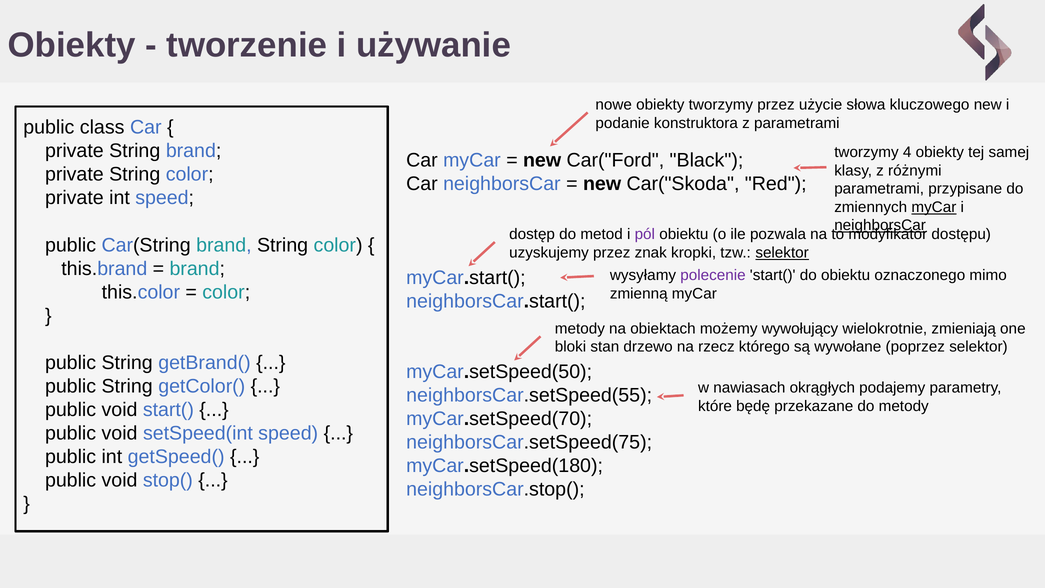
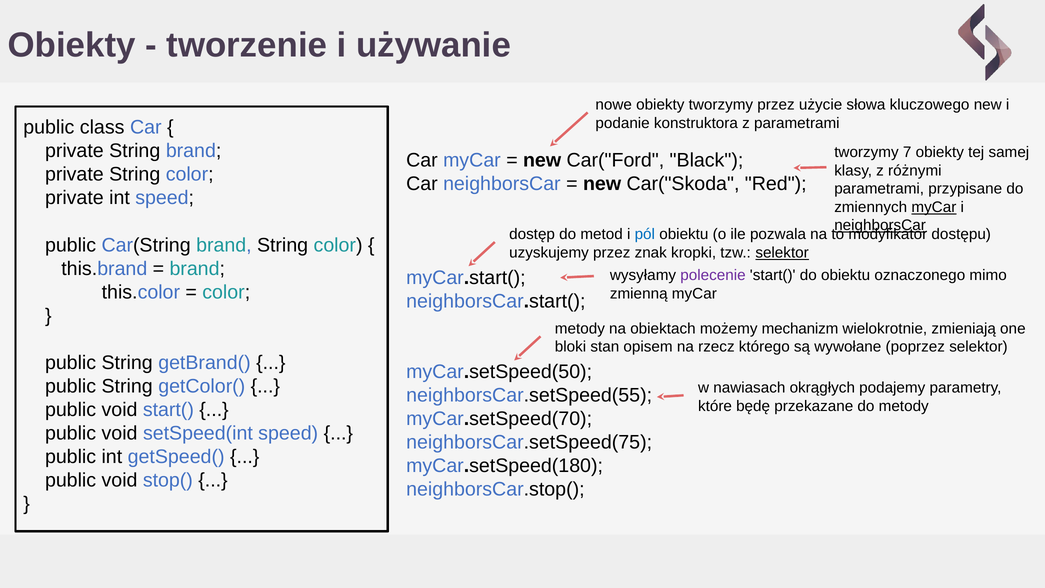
4: 4 -> 7
pól colour: purple -> blue
wywołujący: wywołujący -> mechanizm
drzewo: drzewo -> opisem
